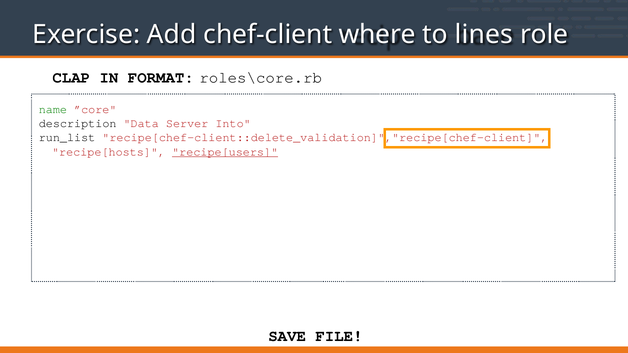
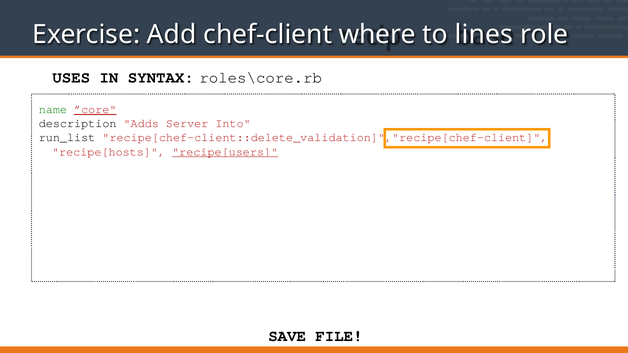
CLAP: CLAP -> USES
FORMAT: FORMAT -> SYNTAX
”core underline: none -> present
Data: Data -> Adds
